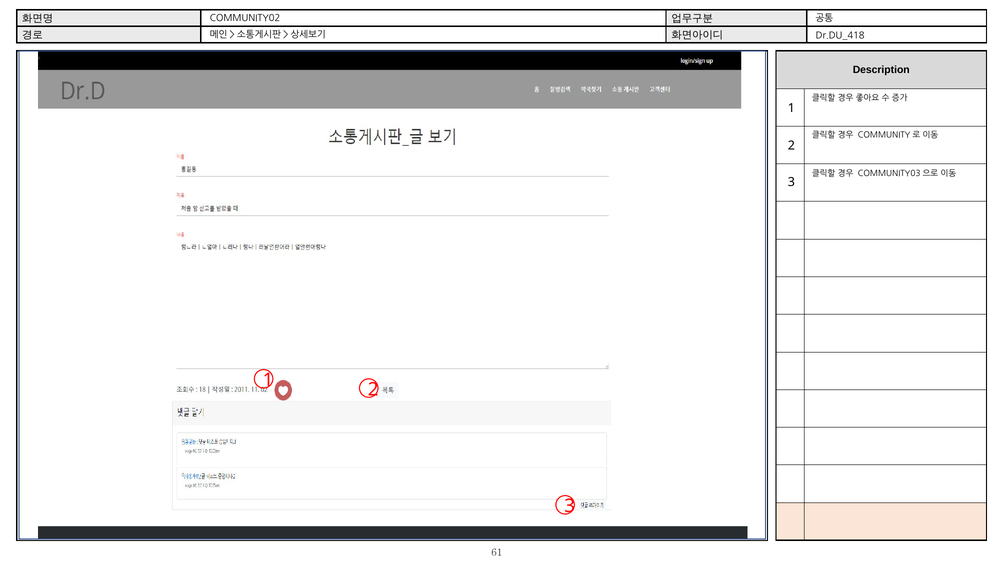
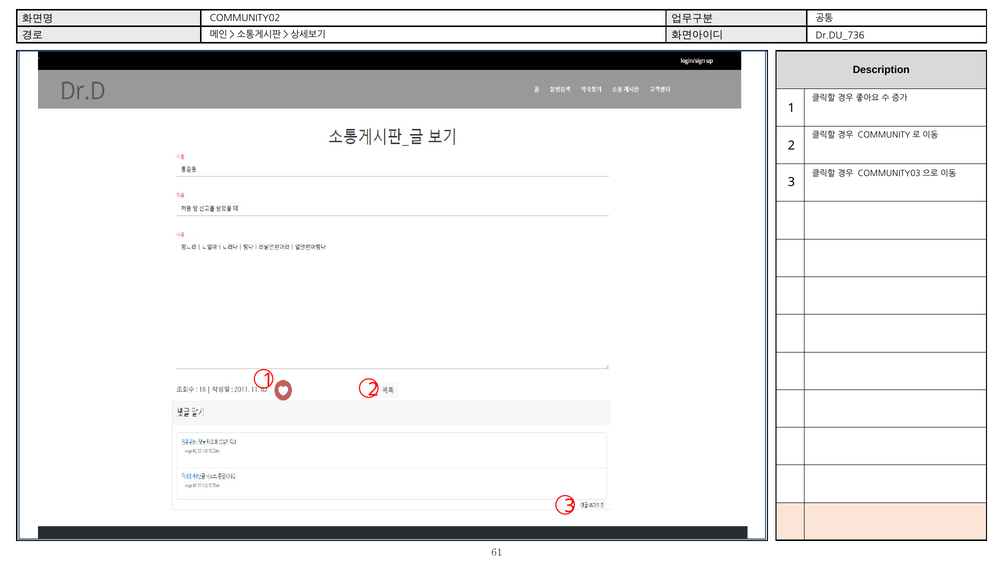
Dr.DU_418: Dr.DU_418 -> Dr.DU_736
